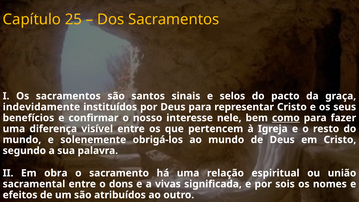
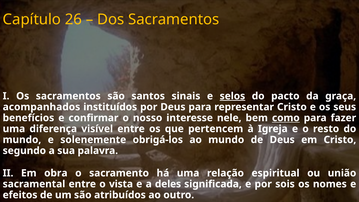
25: 25 -> 26
selos underline: none -> present
indevidamente: indevidamente -> acompanhados
dons: dons -> vista
vivas: vivas -> deles
